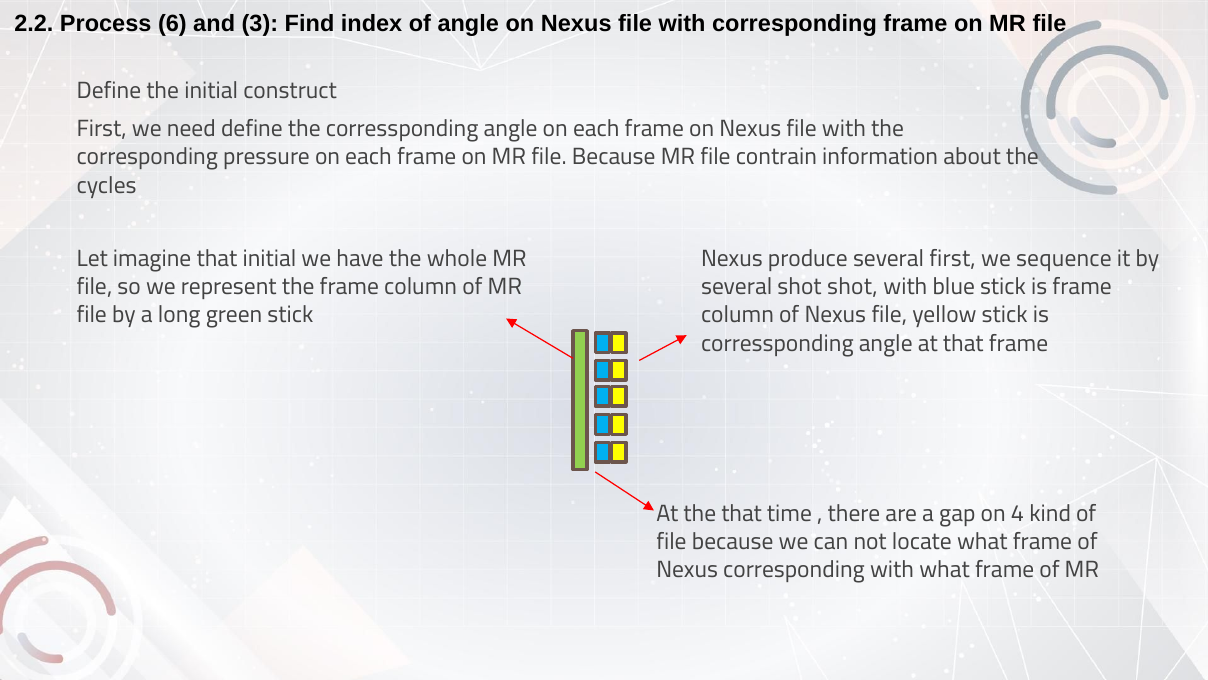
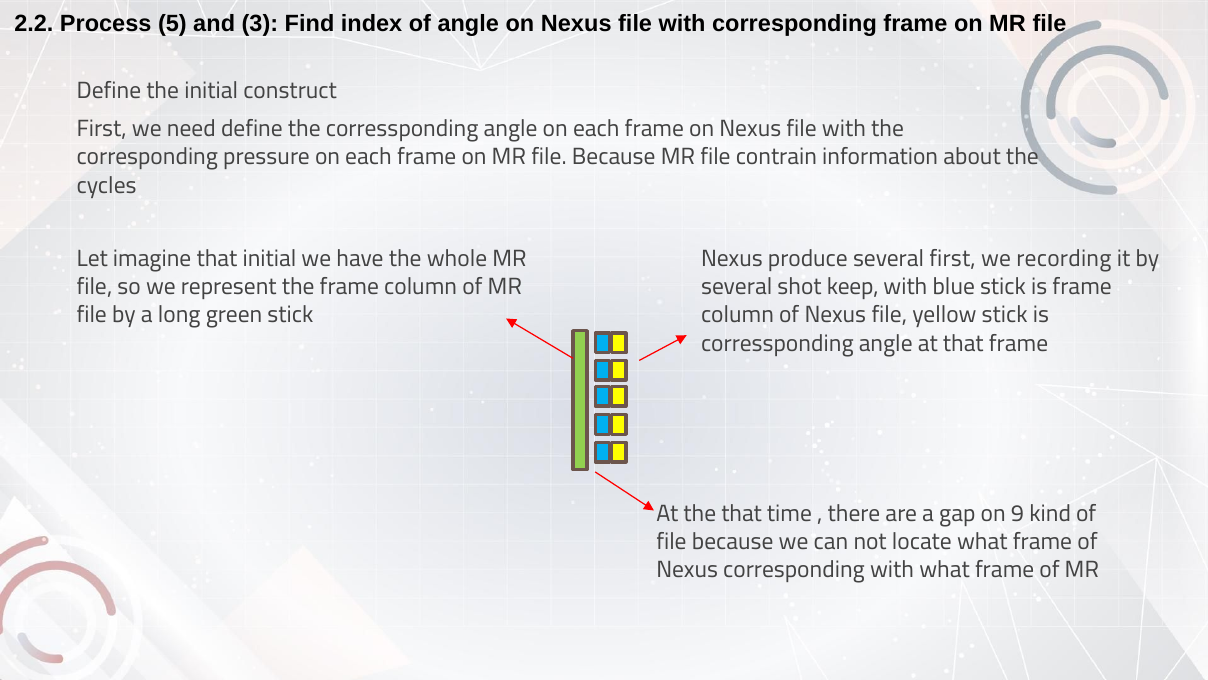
6: 6 -> 5
sequence: sequence -> recording
shot shot: shot -> keep
4: 4 -> 9
